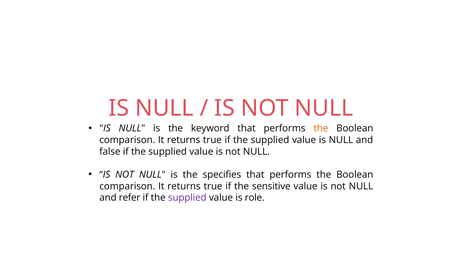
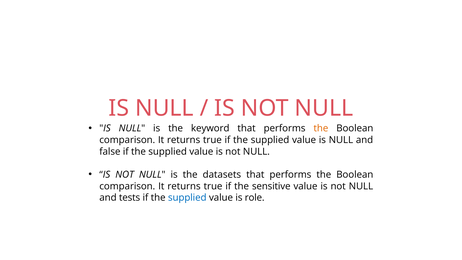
specifies: specifies -> datasets
refer: refer -> tests
supplied at (187, 198) colour: purple -> blue
